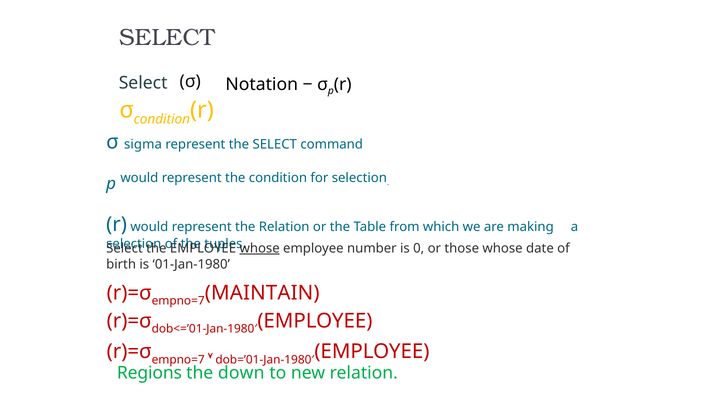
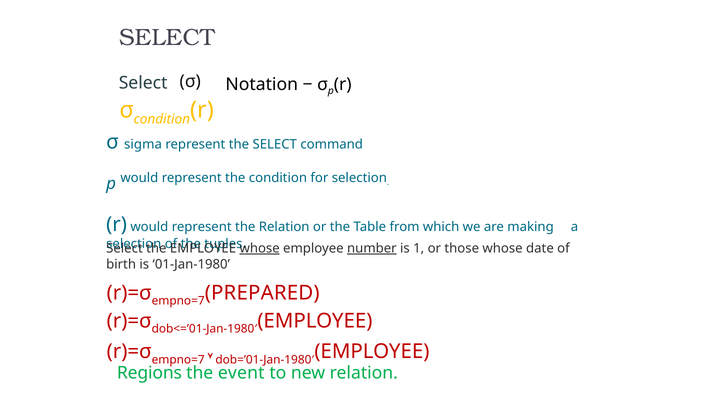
number underline: none -> present
0: 0 -> 1
MAINTAIN: MAINTAIN -> PREPARED
down: down -> event
